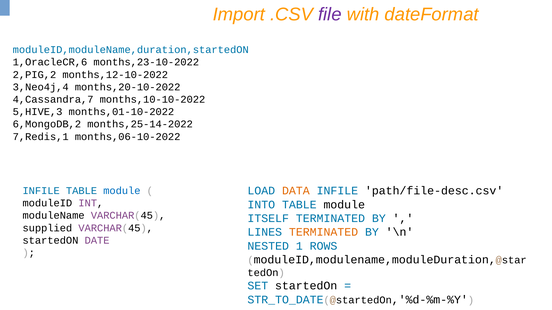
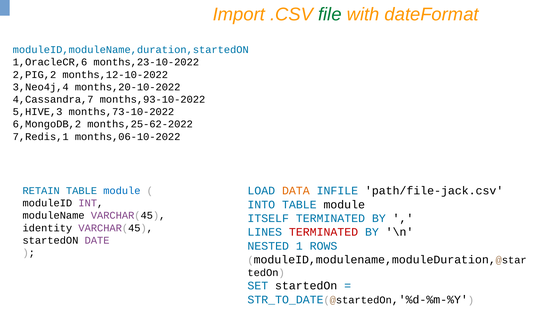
file colour: purple -> green
months,10-10-2022: months,10-10-2022 -> months,93-10-2022
months,01-10-2022: months,01-10-2022 -> months,73-10-2022
months,25-14-2022: months,25-14-2022 -> months,25-62-2022
path/file-desc.csv: path/file-desc.csv -> path/file-jack.csv
INFILE at (41, 191): INFILE -> RETAIN
supplied: supplied -> identity
TERMINATED at (324, 232) colour: orange -> red
